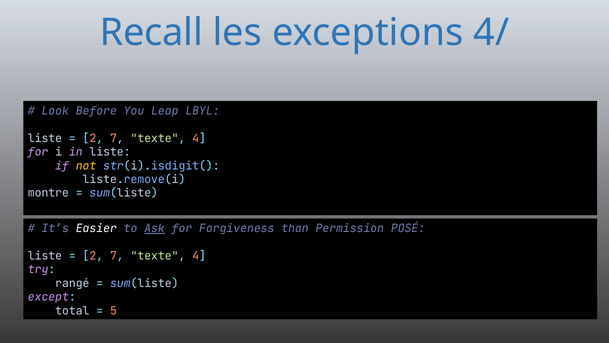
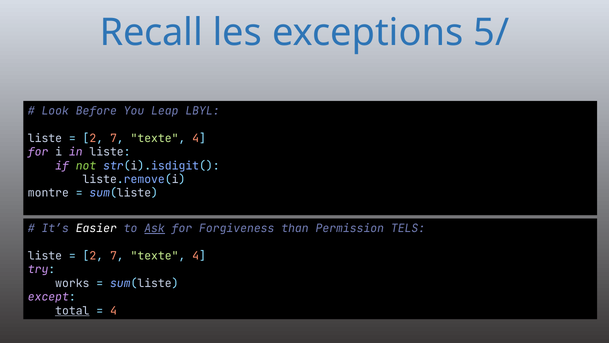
4/: 4/ -> 5/
not colour: yellow -> light green
POSÉ: POSÉ -> TELS
rangé: rangé -> works
total underline: none -> present
5 at (113, 310): 5 -> 4
